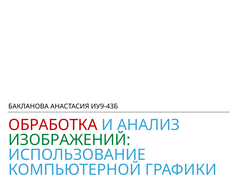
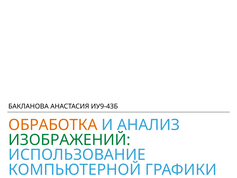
ОБРАБОТКА colour: red -> orange
